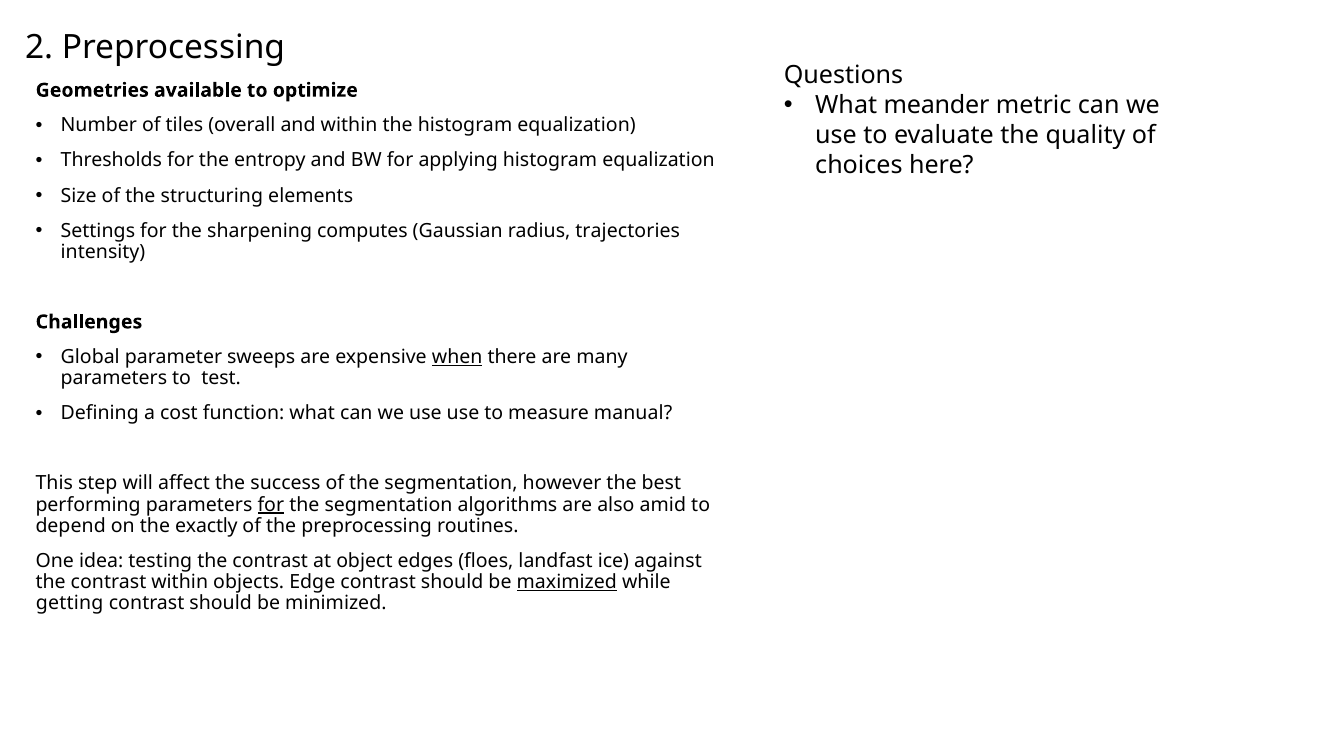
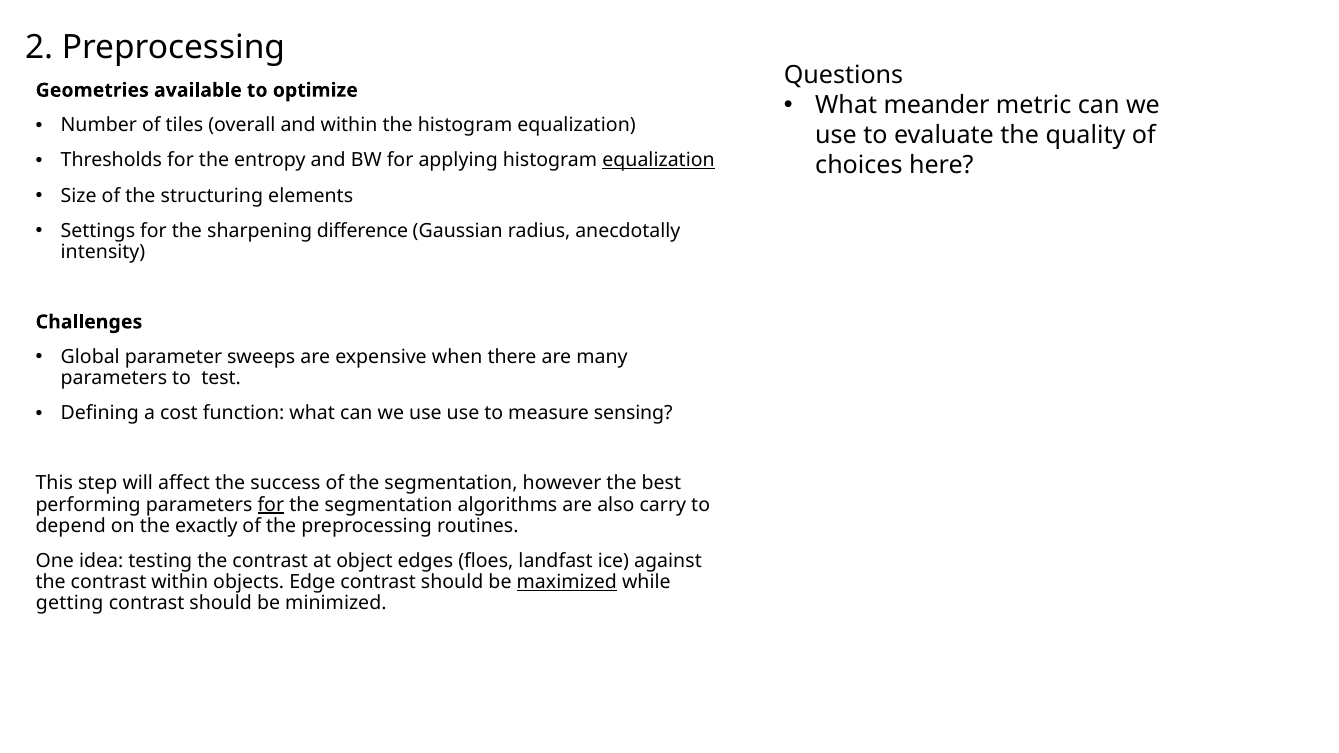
equalization at (659, 161) underline: none -> present
computes: computes -> difference
trajectories: trajectories -> anecdotally
when underline: present -> none
manual: manual -> sensing
amid: amid -> carry
